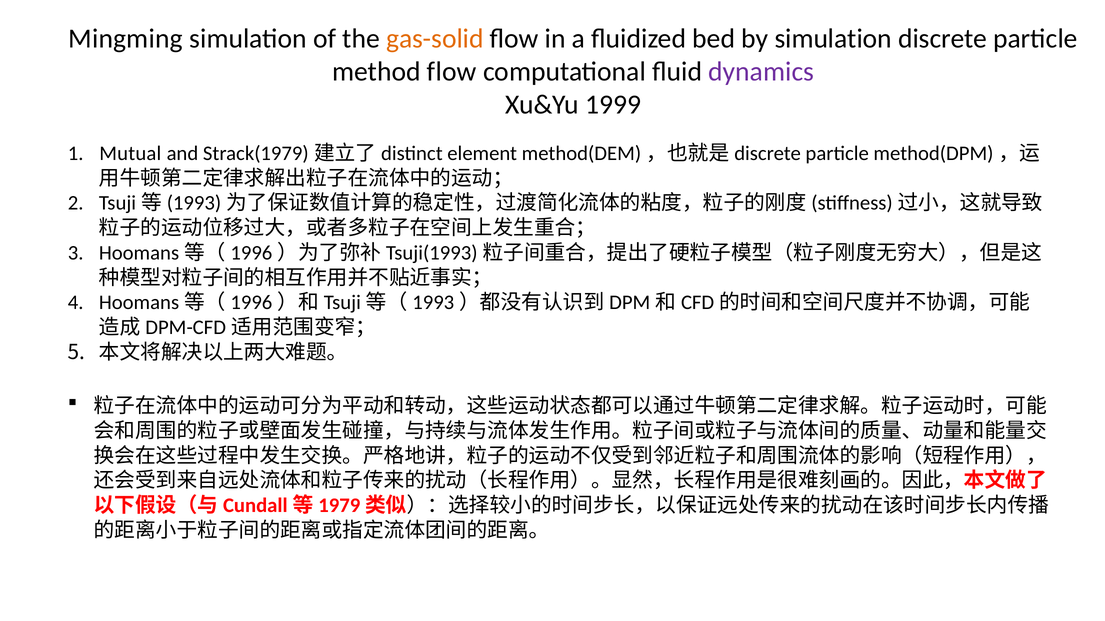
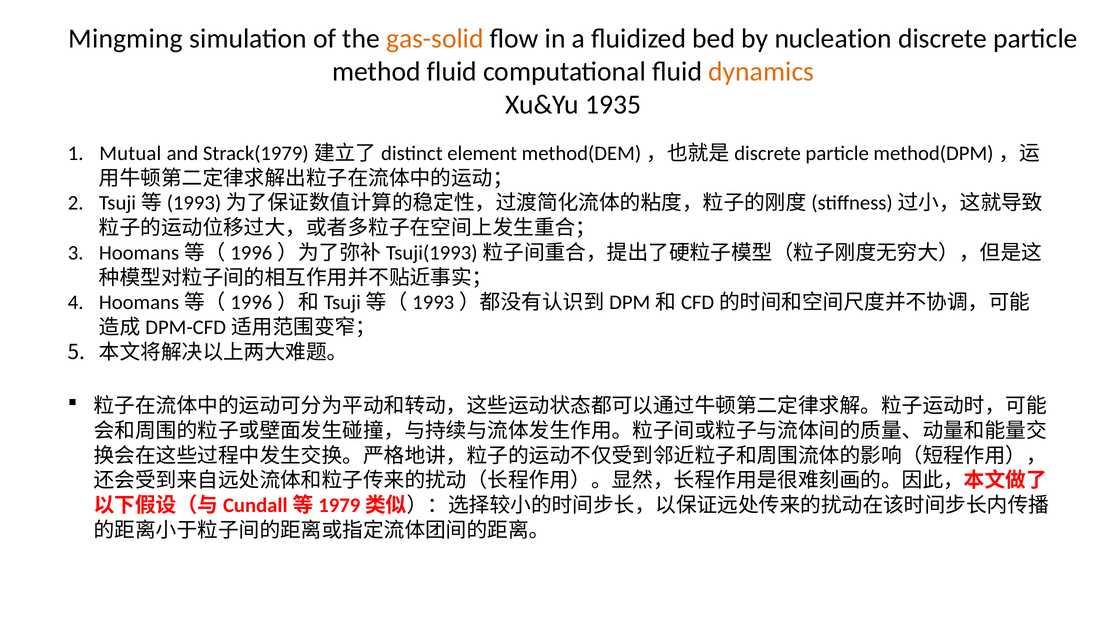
by simulation: simulation -> nucleation
method flow: flow -> fluid
dynamics colour: purple -> orange
1999: 1999 -> 1935
